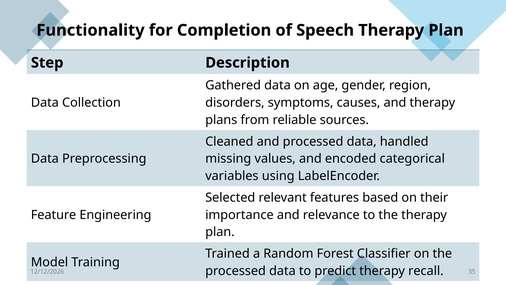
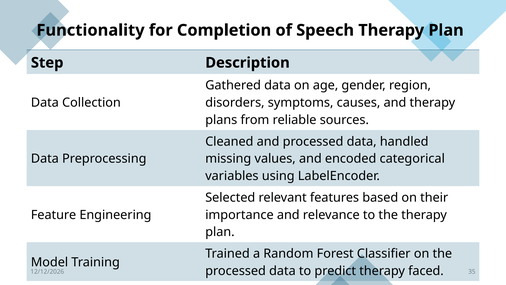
therapy recall: recall -> faced
